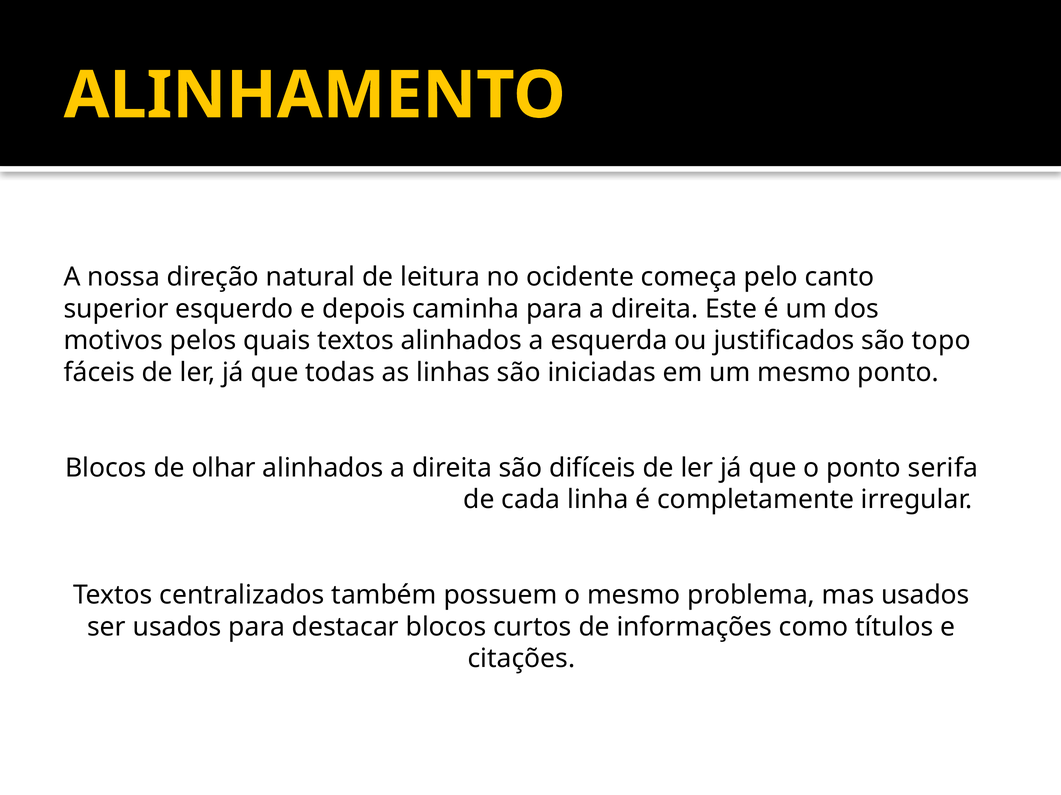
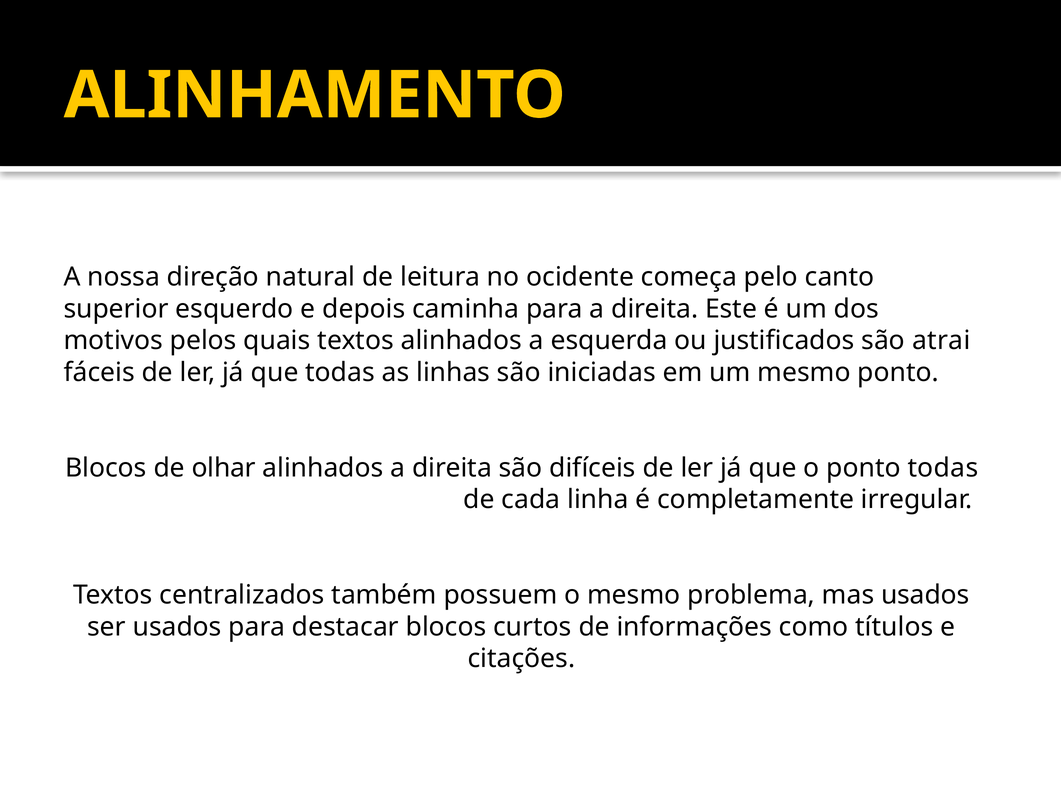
topo: topo -> atrai
ponto serifa: serifa -> todas
